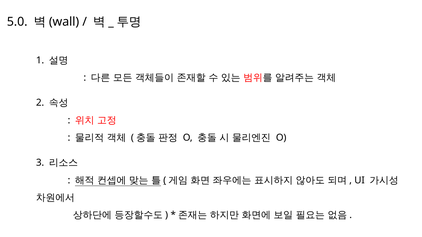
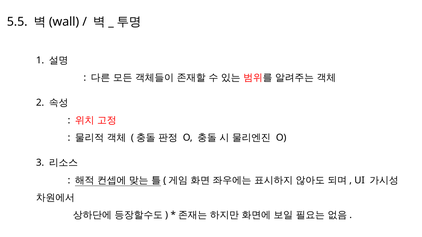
5.0: 5.0 -> 5.5
